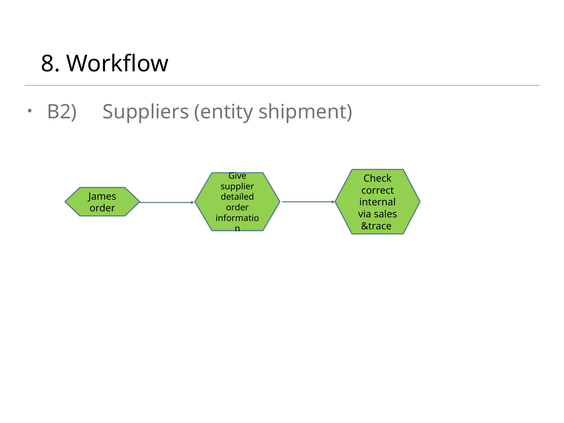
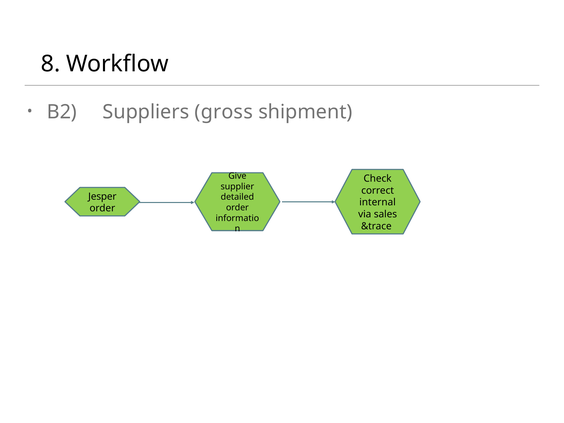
entity: entity -> gross
James: James -> Jesper
